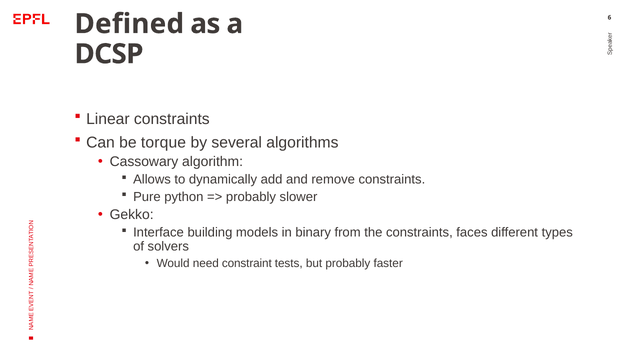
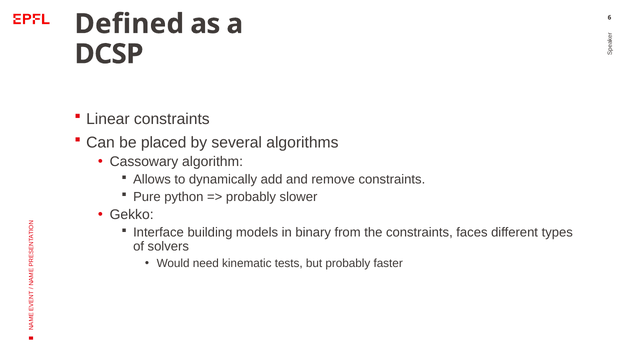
torque: torque -> placed
constraint: constraint -> kinematic
